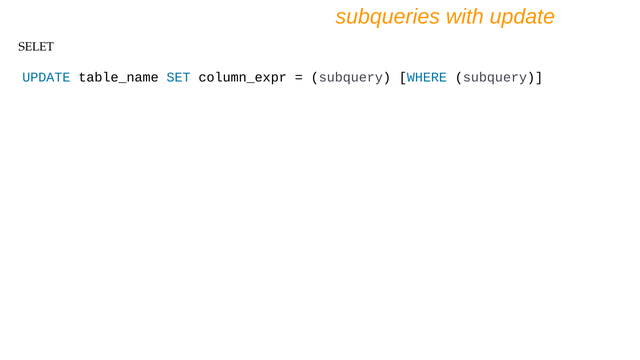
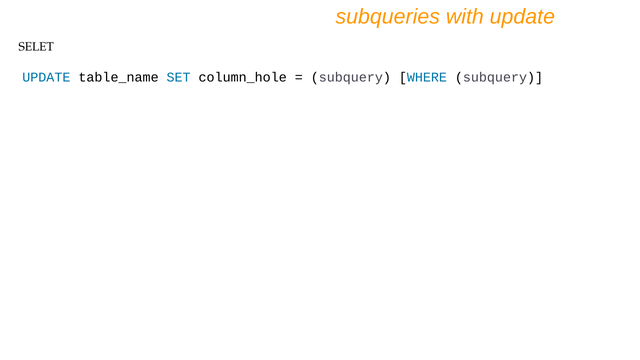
column_expr: column_expr -> column_hole
